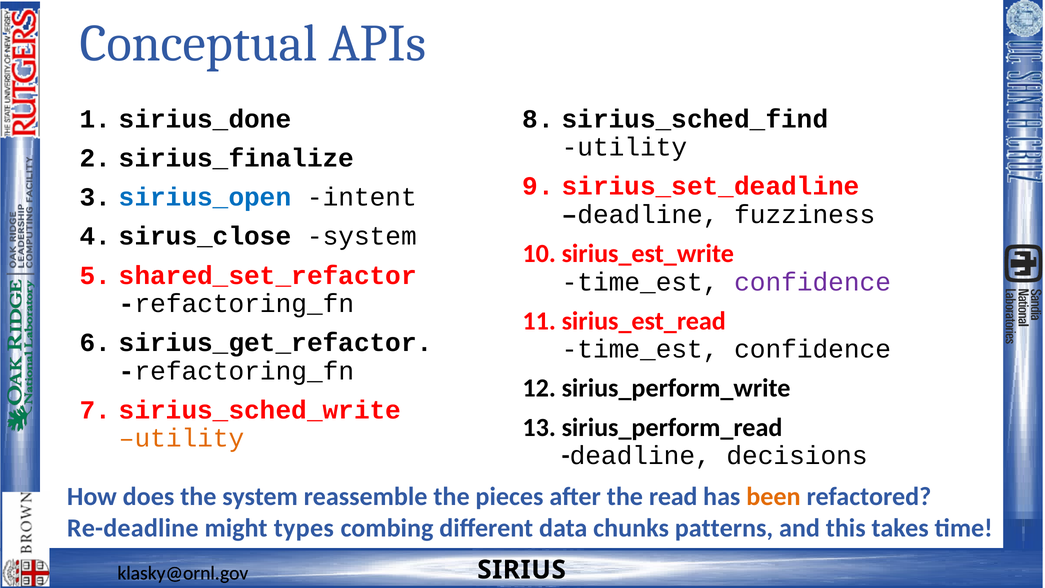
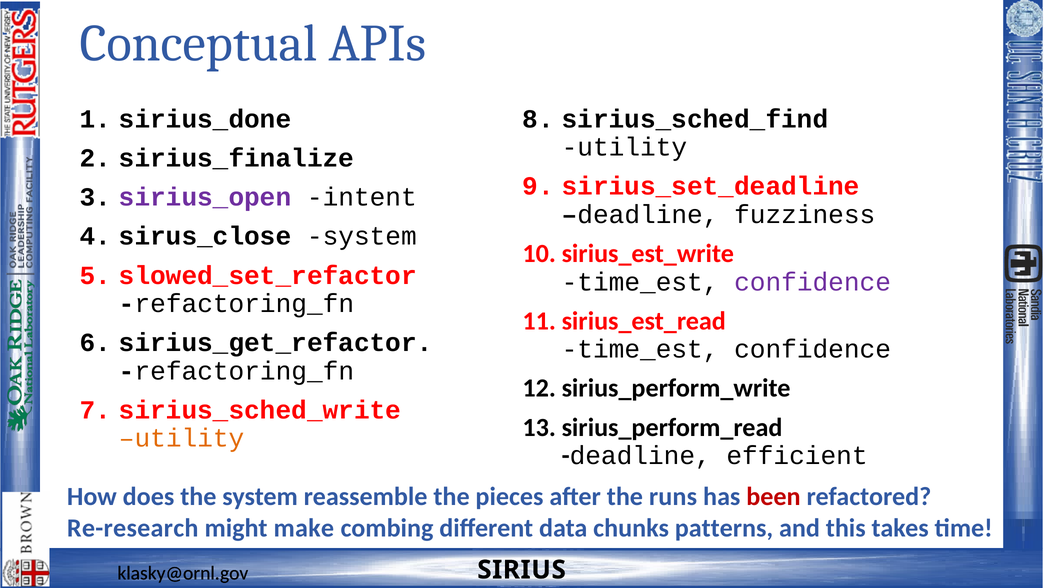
sirius_open colour: blue -> purple
shared_set_refactor: shared_set_refactor -> slowed_set_refactor
decisions: decisions -> efficient
read: read -> runs
been colour: orange -> red
Re-deadline: Re-deadline -> Re-research
types: types -> make
